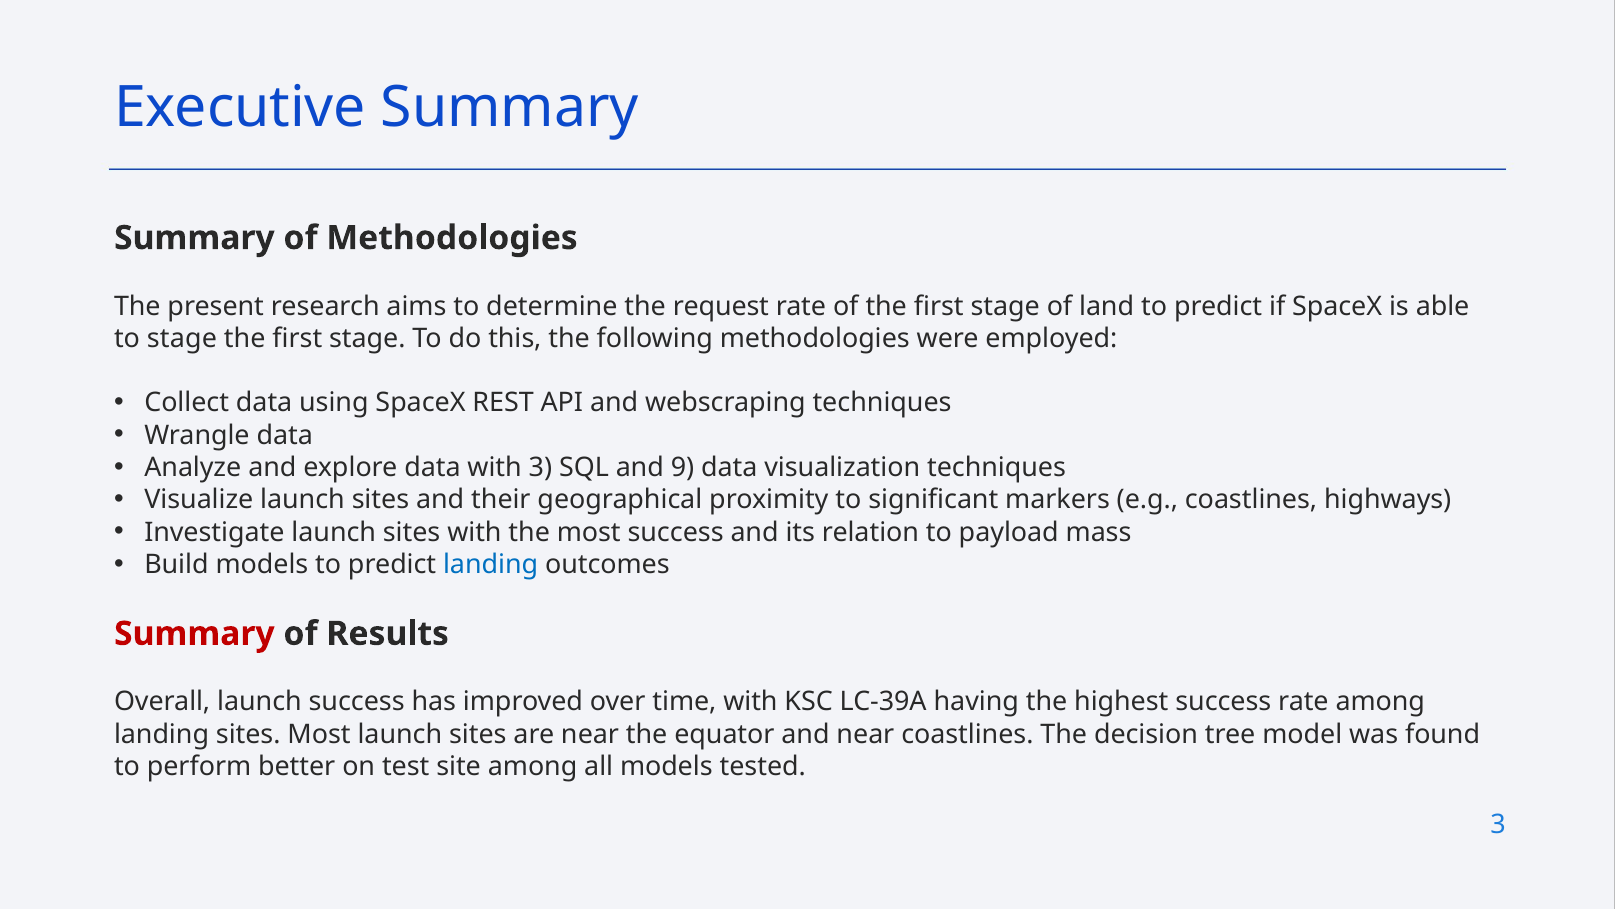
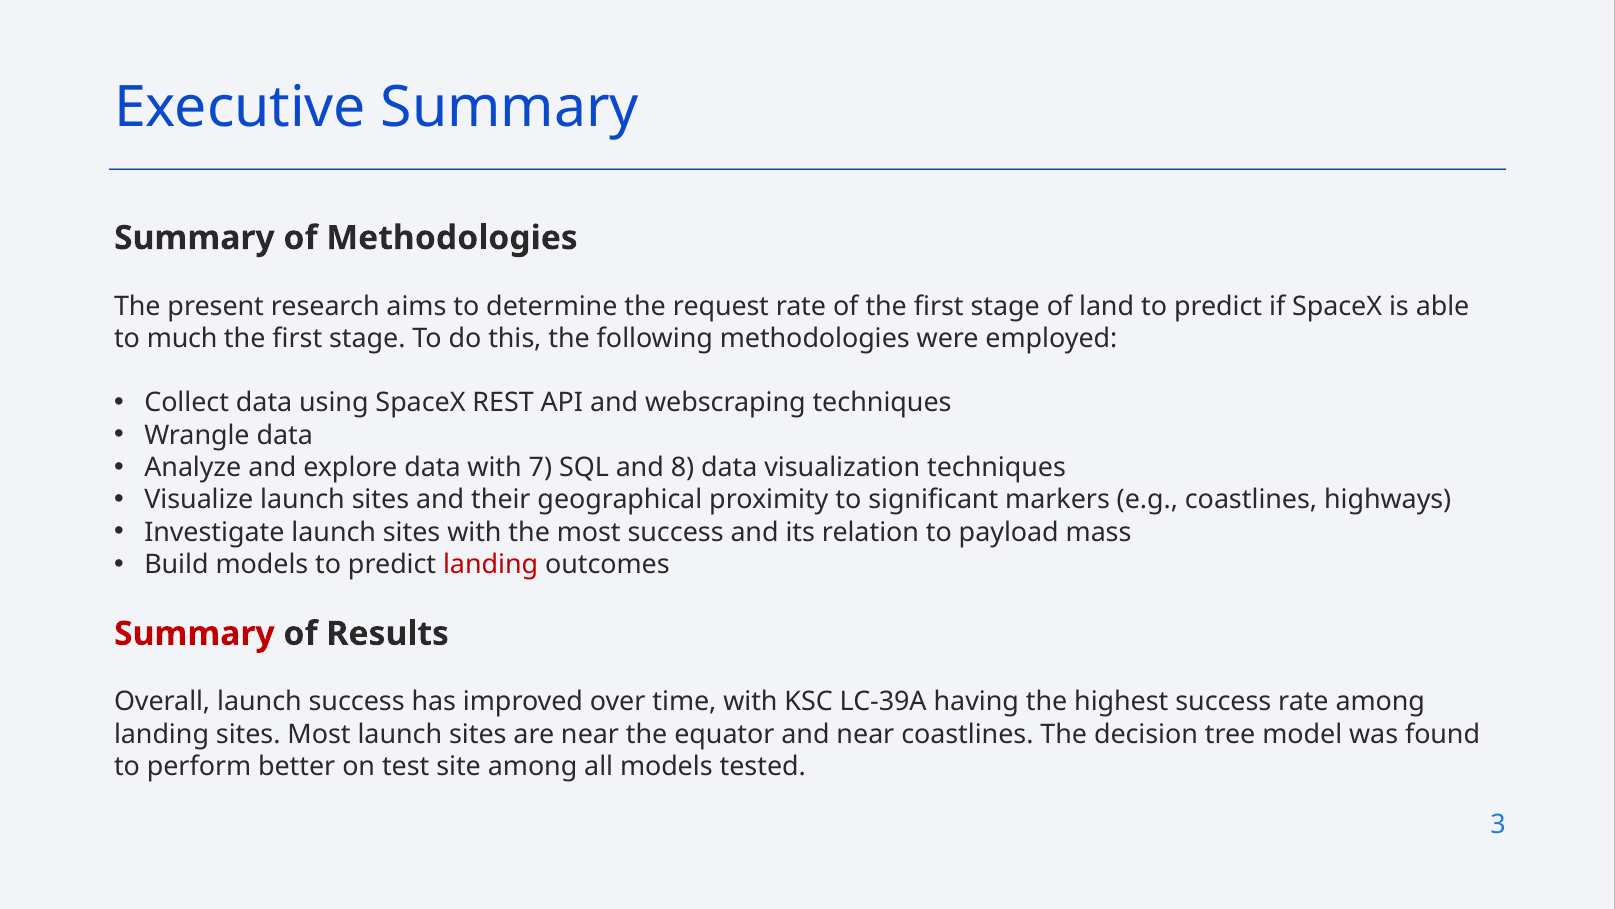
to stage: stage -> much
with 3: 3 -> 7
9: 9 -> 8
landing at (491, 564) colour: blue -> red
